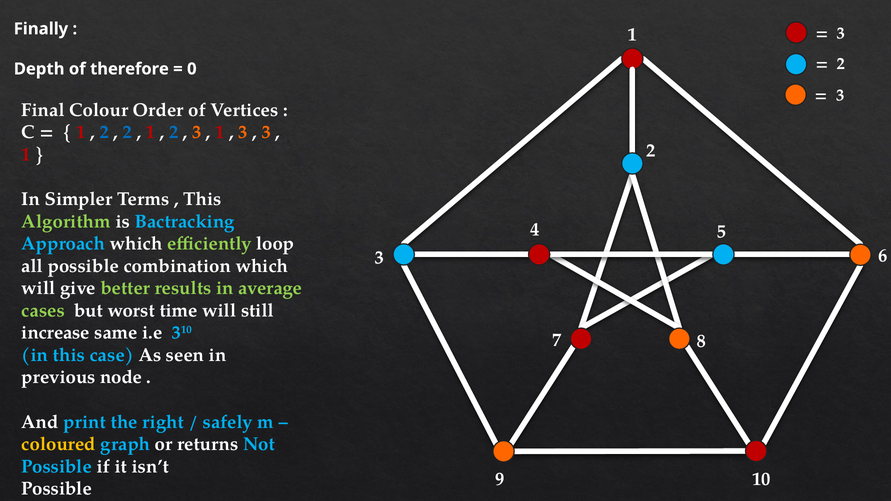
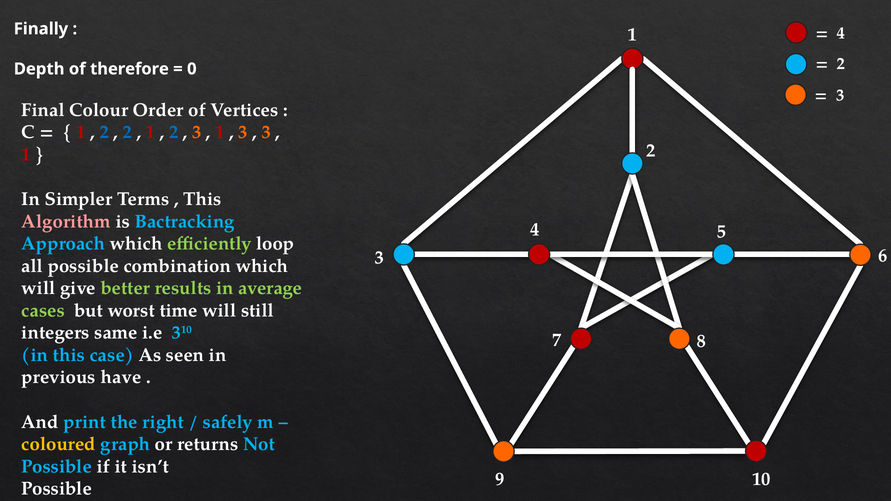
3 at (841, 33): 3 -> 4
Algorithm colour: light green -> pink
increase: increase -> integers
node: node -> have
